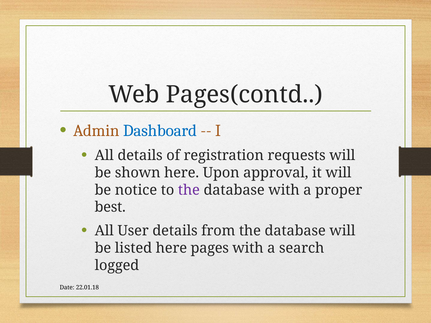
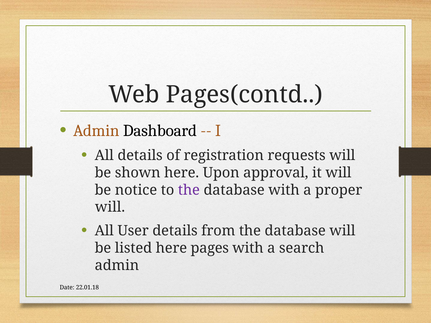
Dashboard colour: blue -> black
best at (110, 207): best -> will
logged at (117, 266): logged -> admin
